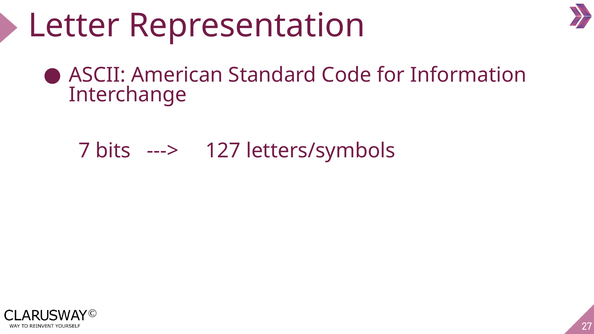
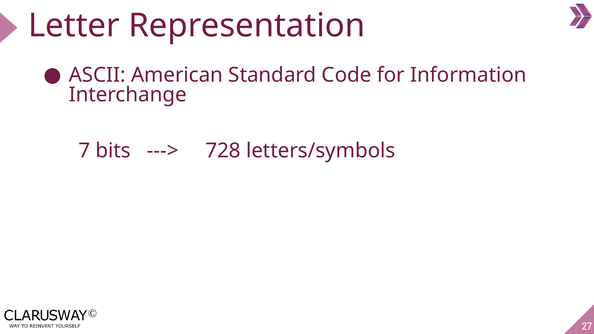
127: 127 -> 728
